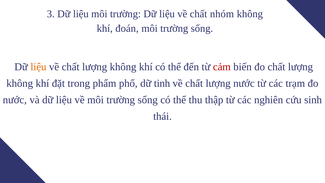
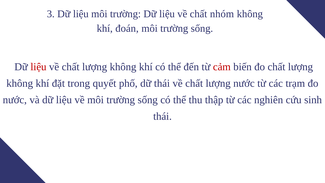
liệu at (38, 67) colour: orange -> red
phẩm: phẩm -> quyết
dữ tinh: tinh -> thái
